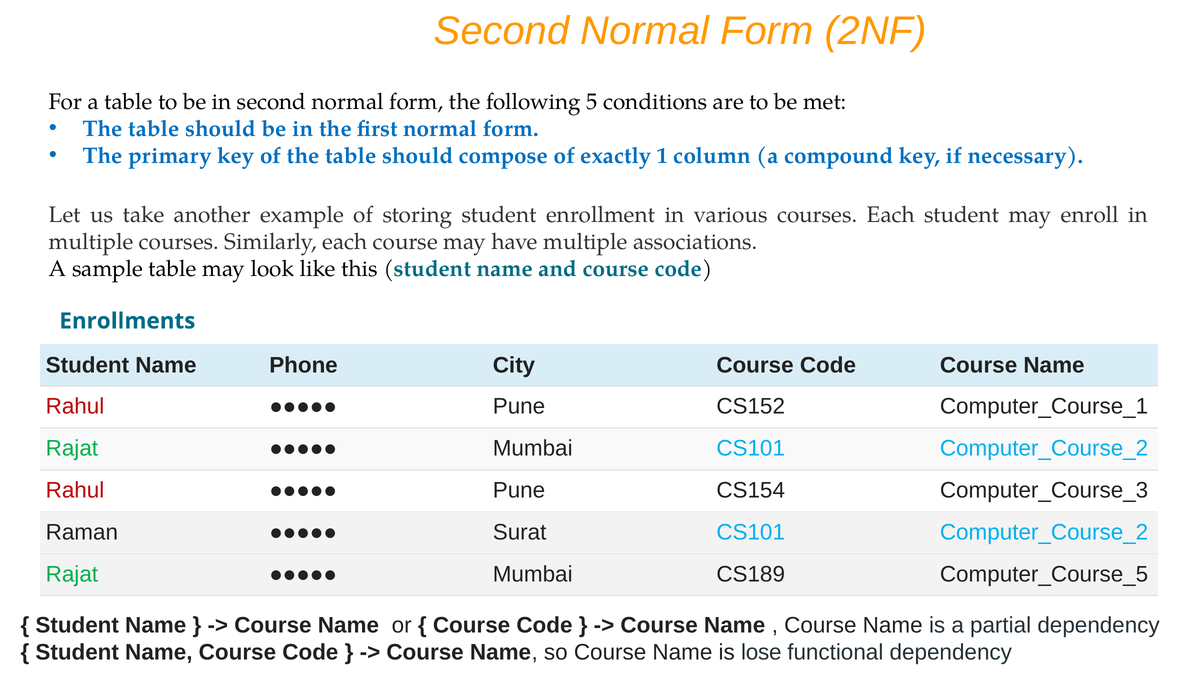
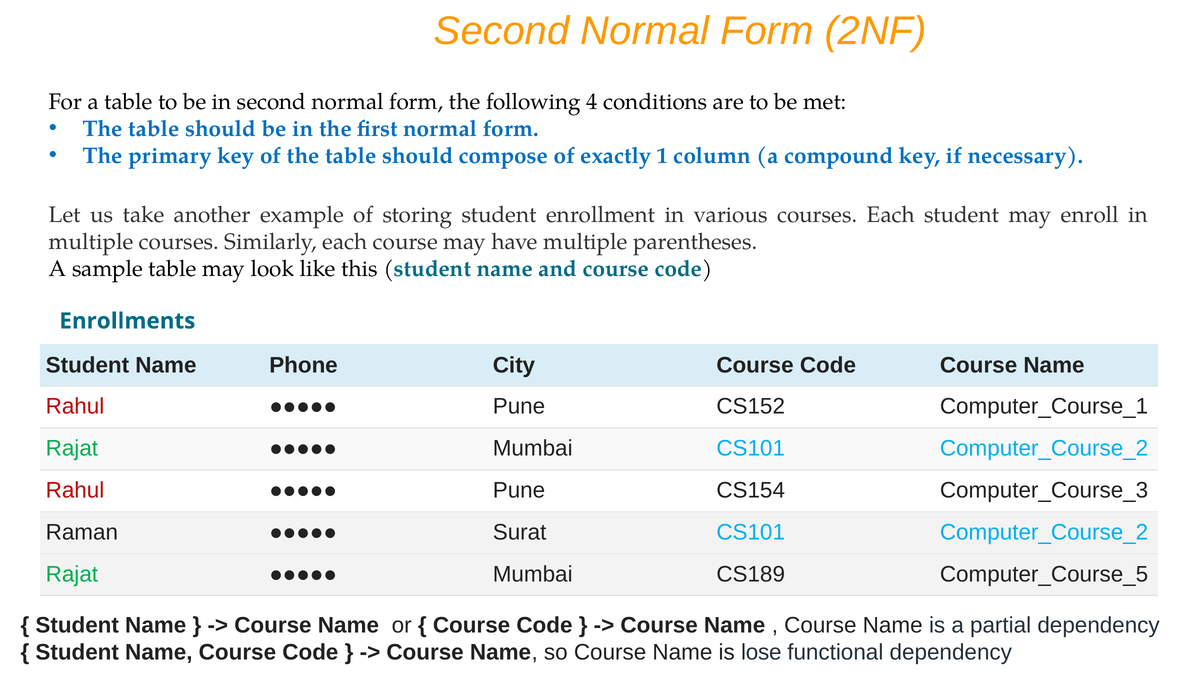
5: 5 -> 4
associations: associations -> parentheses
